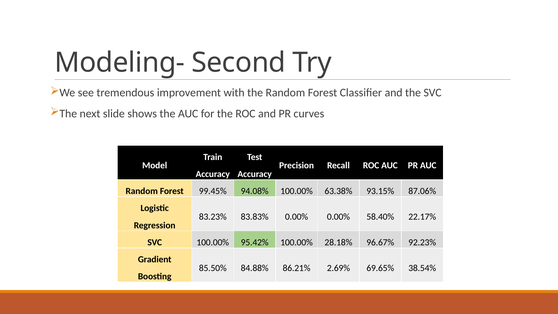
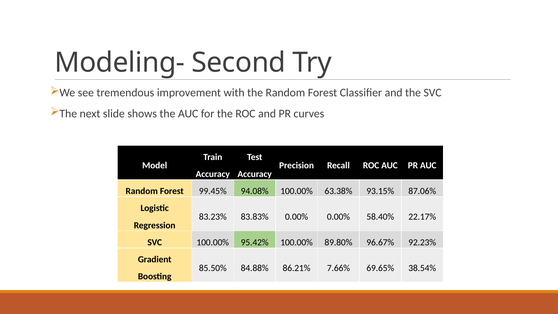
28.18%: 28.18% -> 89.80%
2.69%: 2.69% -> 7.66%
